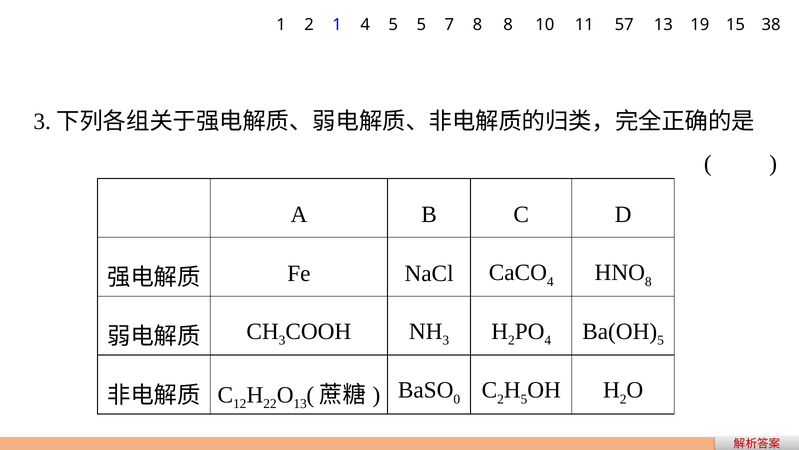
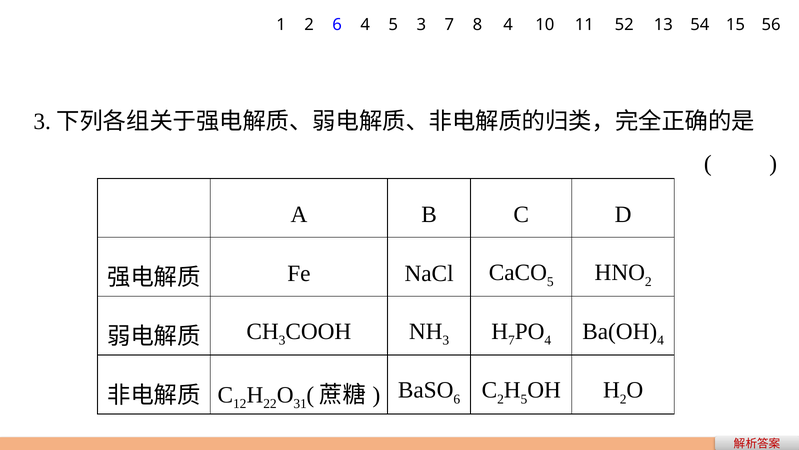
2 1: 1 -> 6
5 5: 5 -> 3
8 8: 8 -> 4
57: 57 -> 52
19: 19 -> 54
38: 38 -> 56
4 at (550, 281): 4 -> 5
8 at (648, 281): 8 -> 2
2 at (511, 340): 2 -> 7
5 at (661, 340): 5 -> 4
13 at (300, 404): 13 -> 31
0 at (457, 399): 0 -> 6
